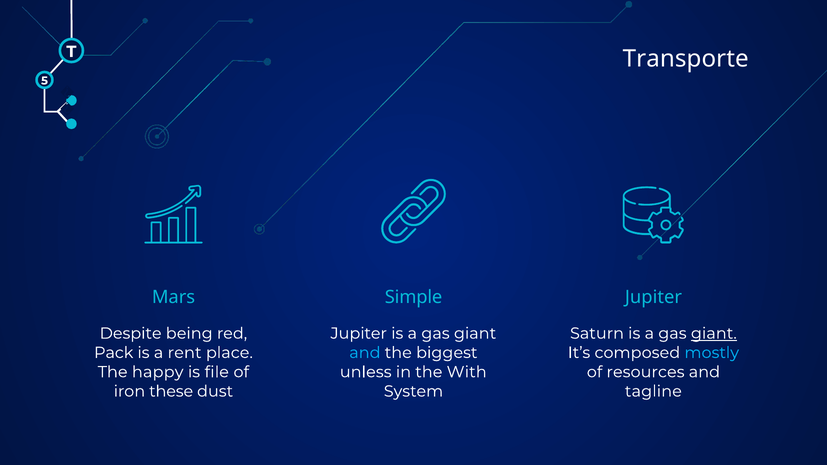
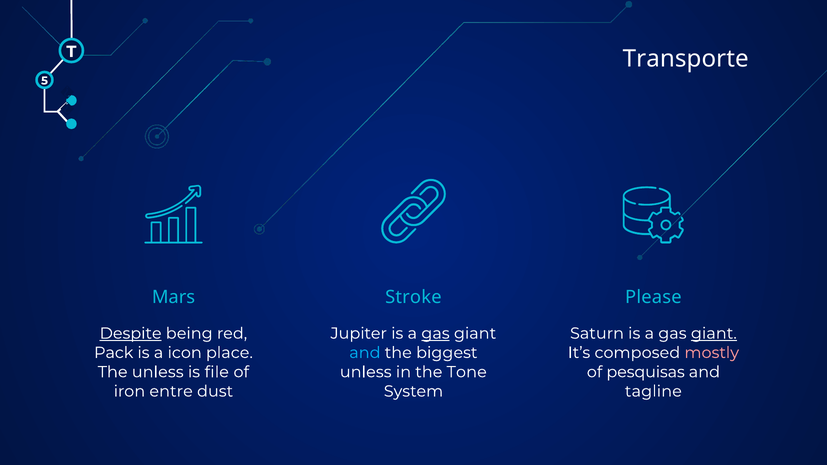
Simple: Simple -> Stroke
Jupiter at (653, 297): Jupiter -> Please
Despite underline: none -> present
gas at (435, 334) underline: none -> present
rent: rent -> icon
mostly colour: light blue -> pink
The happy: happy -> unless
With: With -> Tone
resources: resources -> pesquisas
these: these -> entre
